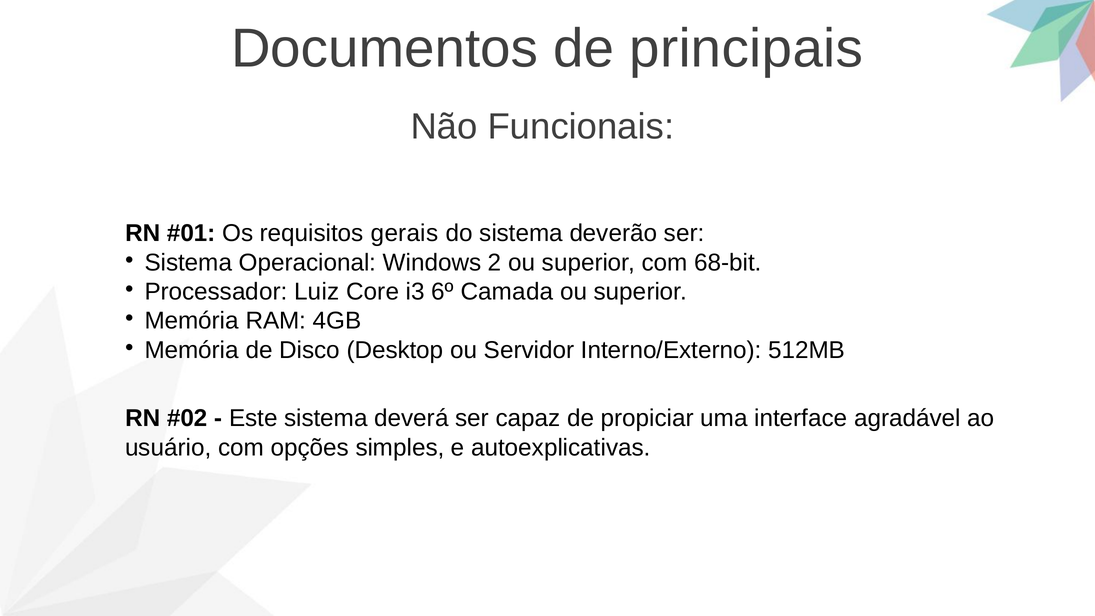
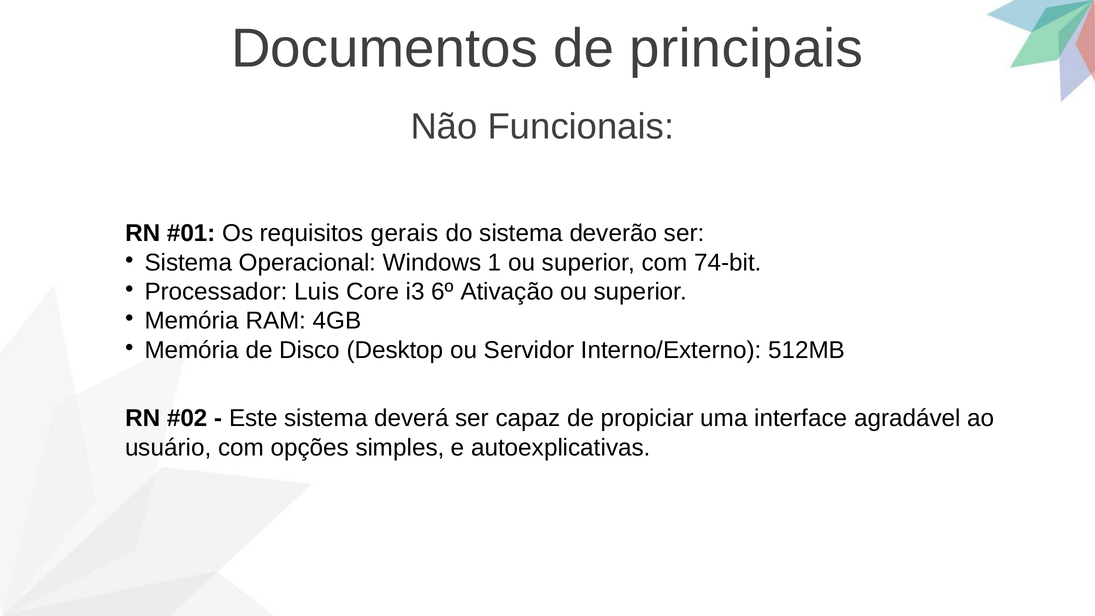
2: 2 -> 1
68-bit: 68-bit -> 74-bit
Luiz: Luiz -> Luis
Camada: Camada -> Ativação
